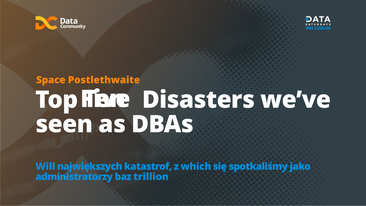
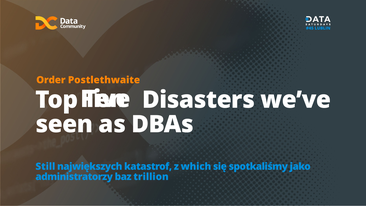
Space: Space -> Order
Will: Will -> Still
